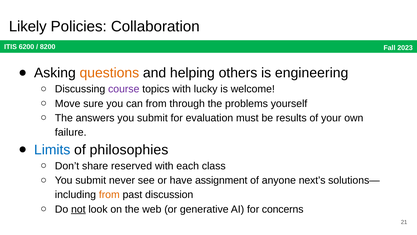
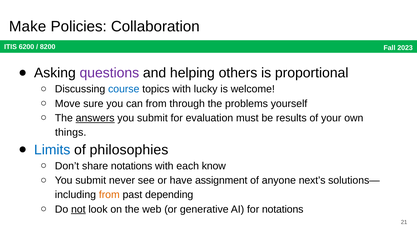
Likely: Likely -> Make
questions colour: orange -> purple
engineering: engineering -> proportional
course colour: purple -> blue
answers underline: none -> present
failure: failure -> things
share reserved: reserved -> notations
class: class -> know
discussion: discussion -> depending
for concerns: concerns -> notations
